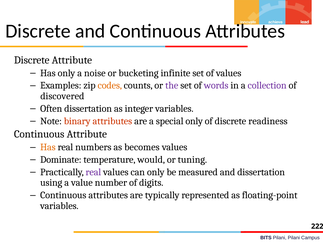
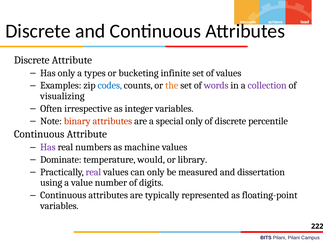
noise: noise -> types
codes colour: orange -> blue
the colour: purple -> orange
discovered: discovered -> visualizing
Often dissertation: dissertation -> irrespective
readiness: readiness -> percentile
Has at (48, 147) colour: orange -> purple
becomes: becomes -> machine
tuning: tuning -> library
